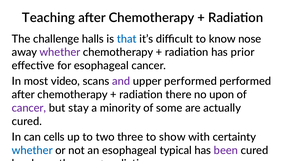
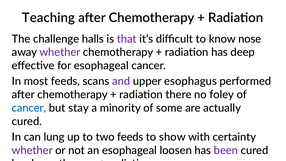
that colour: blue -> purple
prior: prior -> deep
most video: video -> feeds
upper performed: performed -> esophagus
upon: upon -> foley
cancer at (29, 108) colour: purple -> blue
cells: cells -> lung
two three: three -> feeds
whether at (32, 150) colour: blue -> purple
typical: typical -> loosen
